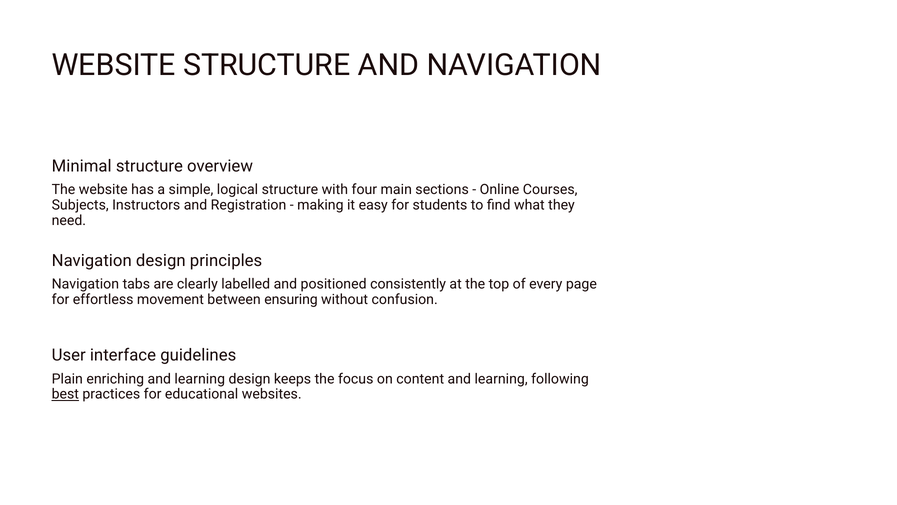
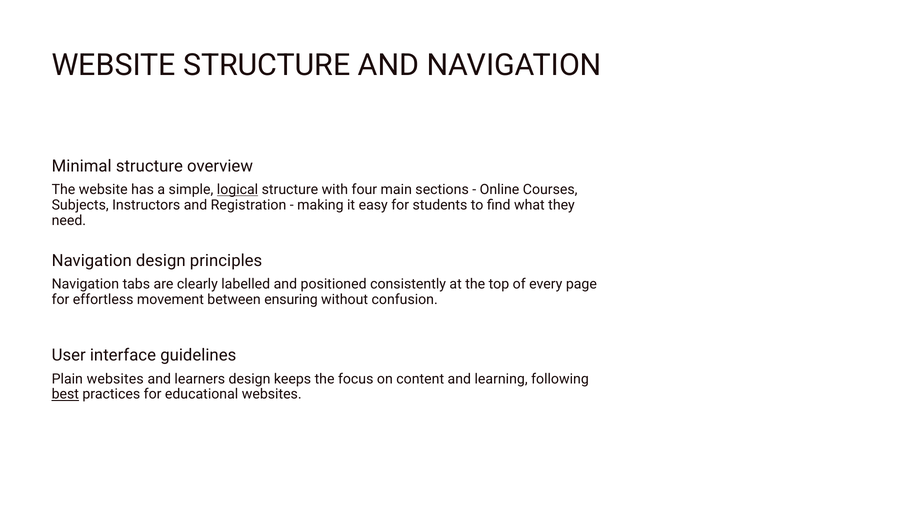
logical underline: none -> present
Plain enriching: enriching -> websites
learning at (200, 379): learning -> learners
